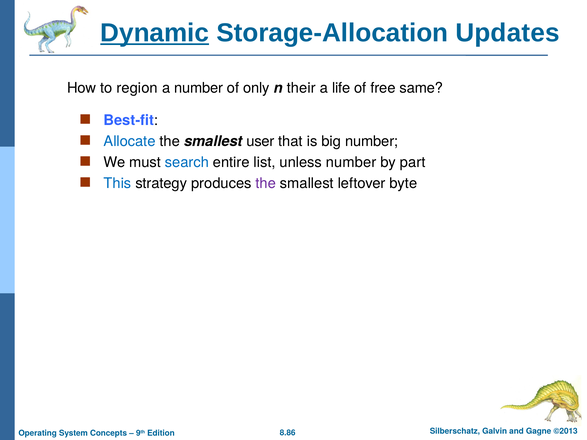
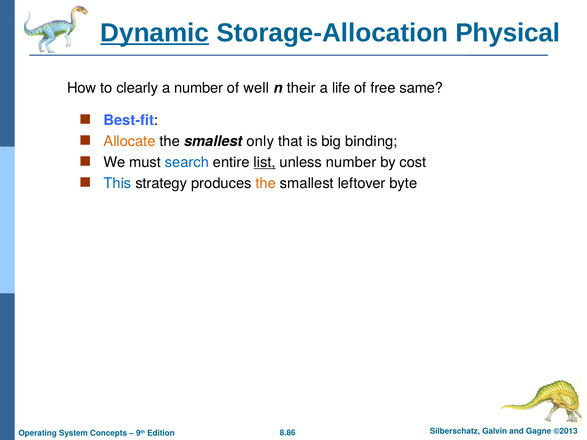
Updates: Updates -> Physical
region: region -> clearly
only: only -> well
Allocate colour: blue -> orange
user: user -> only
big number: number -> binding
list underline: none -> present
part: part -> cost
the at (266, 183) colour: purple -> orange
